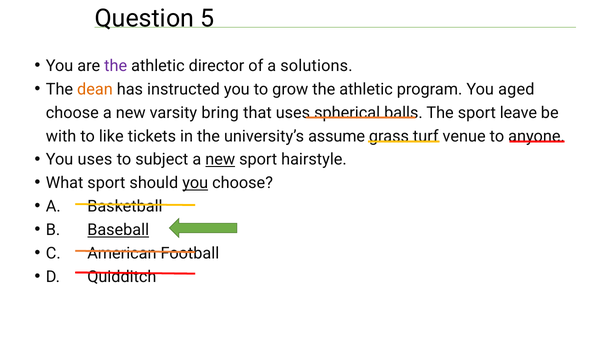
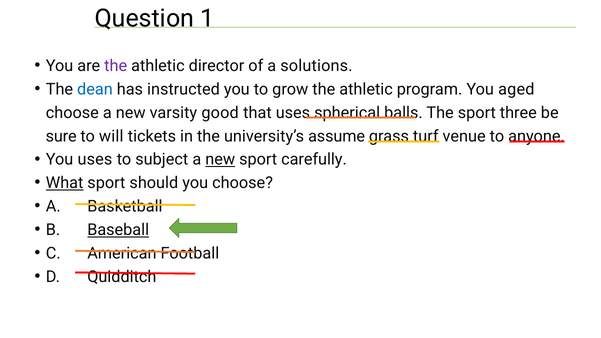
5: 5 -> 1
dean colour: orange -> blue
bring: bring -> good
leave: leave -> three
with: with -> sure
like: like -> will
hairstyle: hairstyle -> carefully
What underline: none -> present
you at (195, 183) underline: present -> none
